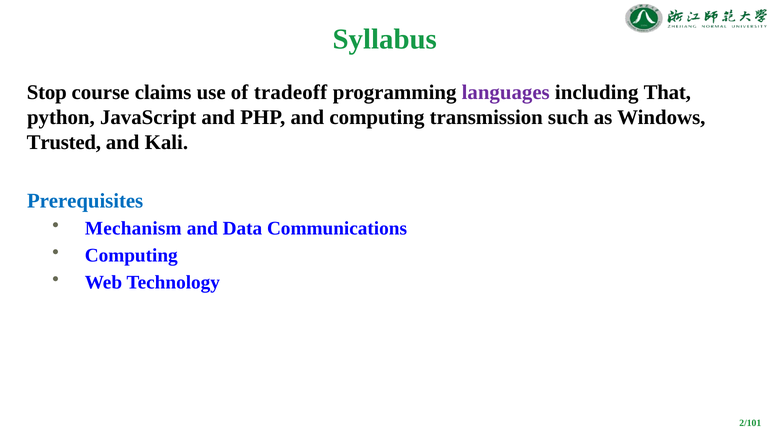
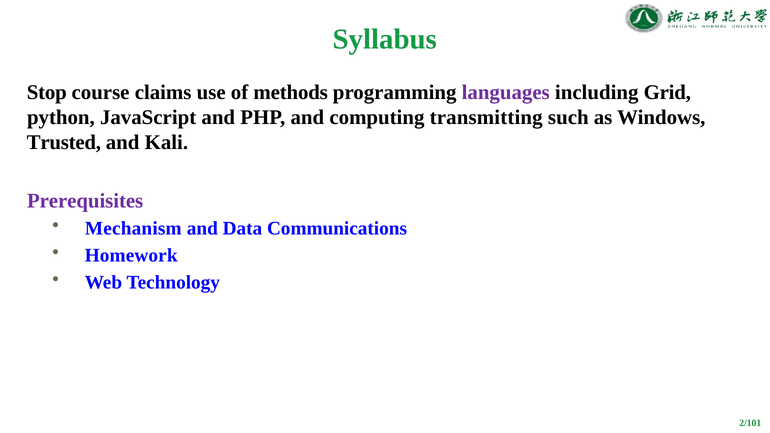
tradeoff: tradeoff -> methods
That: That -> Grid
transmission: transmission -> transmitting
Prerequisites colour: blue -> purple
Computing at (131, 256): Computing -> Homework
